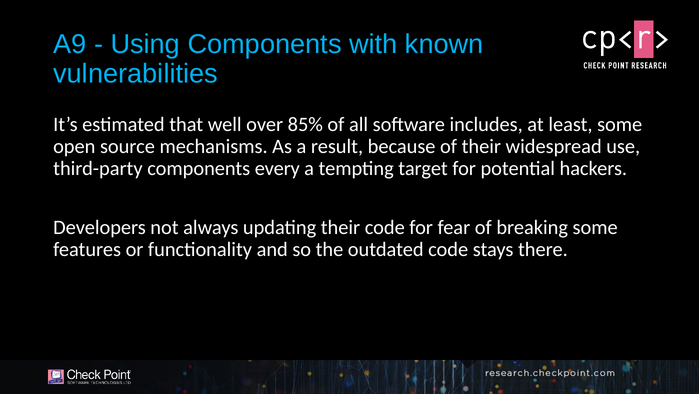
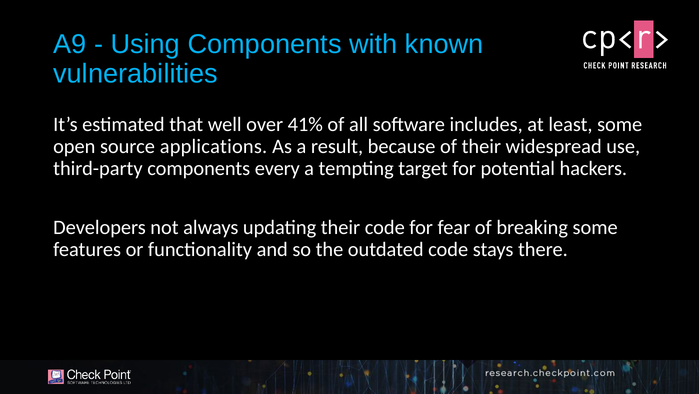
85%: 85% -> 41%
mechanisms: mechanisms -> applications
